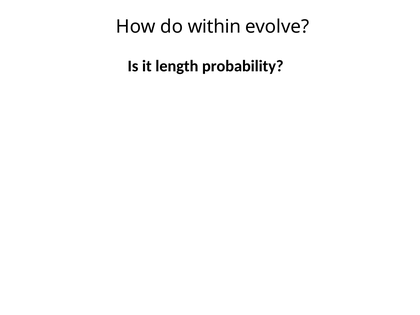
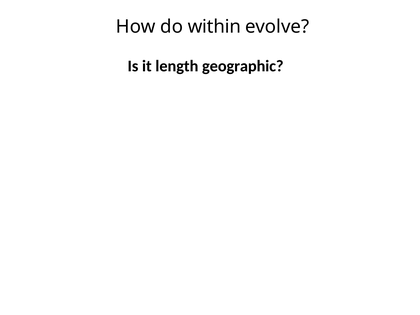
probability: probability -> geographic
